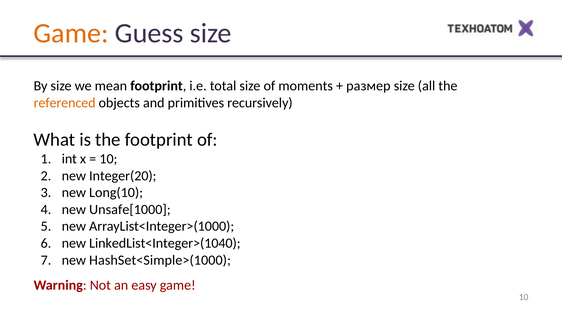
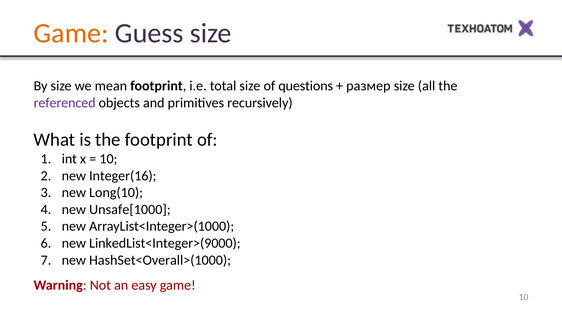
moments: moments -> questions
referenced colour: orange -> purple
Integer(20: Integer(20 -> Integer(16
LinkedList<Integer>(1040: LinkedList<Integer>(1040 -> LinkedList<Integer>(9000
HashSet<Simple>(1000: HashSet<Simple>(1000 -> HashSet<Overall>(1000
